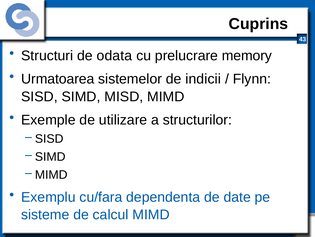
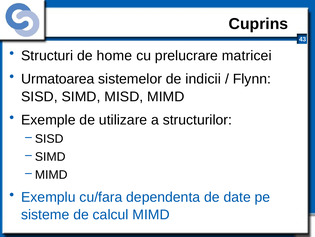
odata: odata -> home
memory: memory -> matricei
